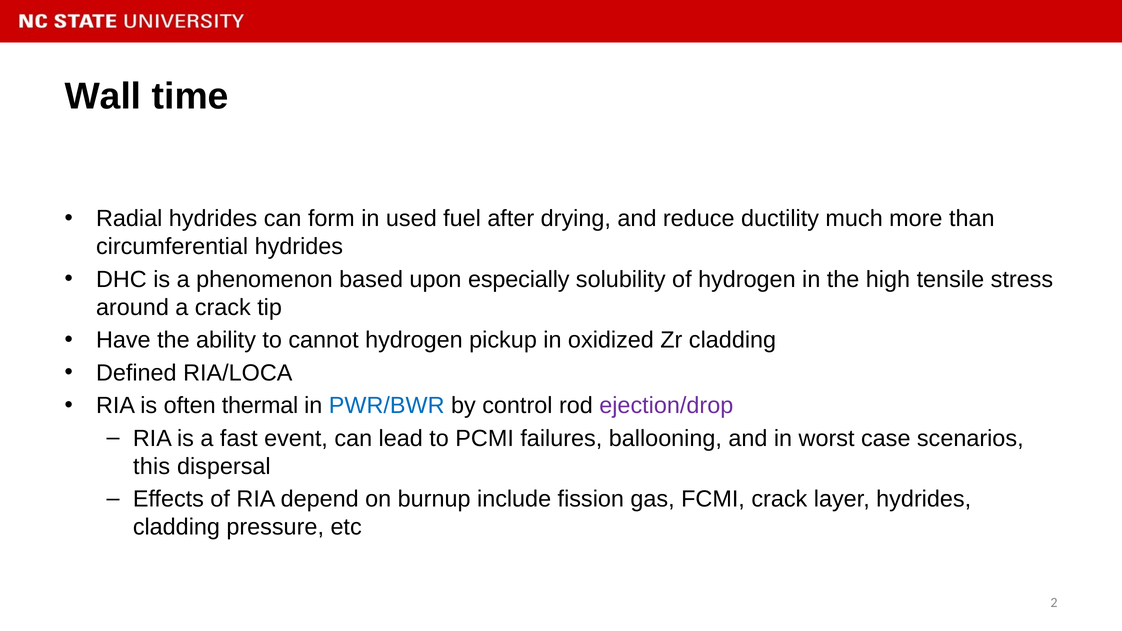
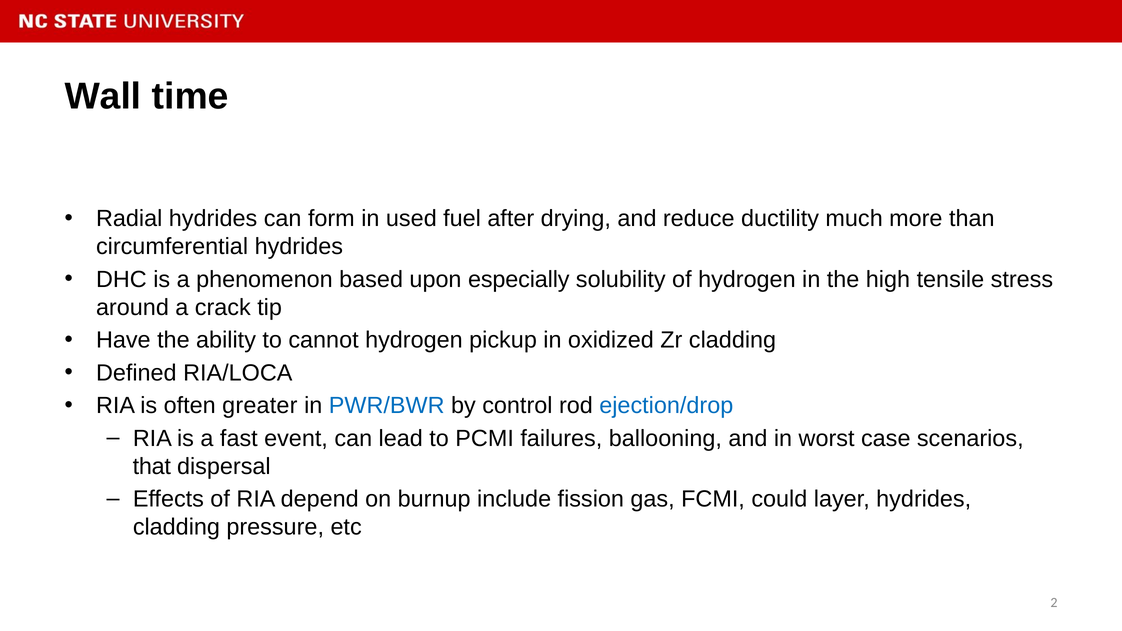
thermal: thermal -> greater
ejection/drop colour: purple -> blue
this: this -> that
FCMI crack: crack -> could
